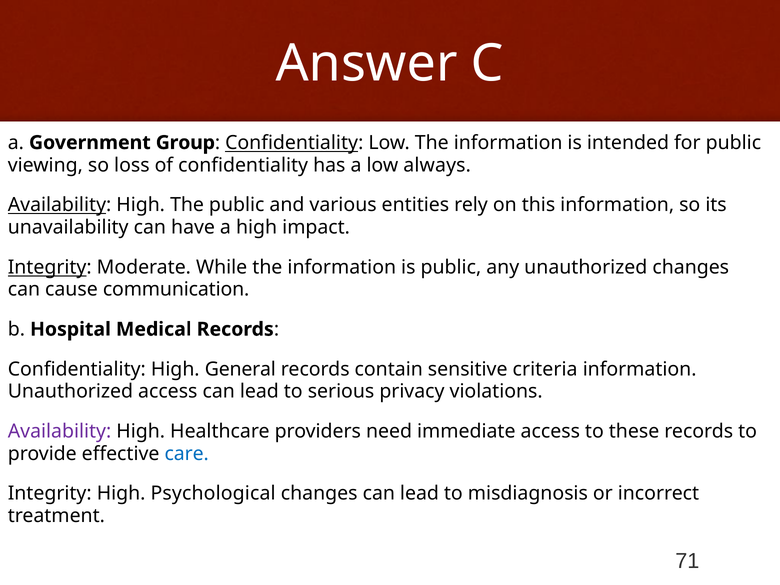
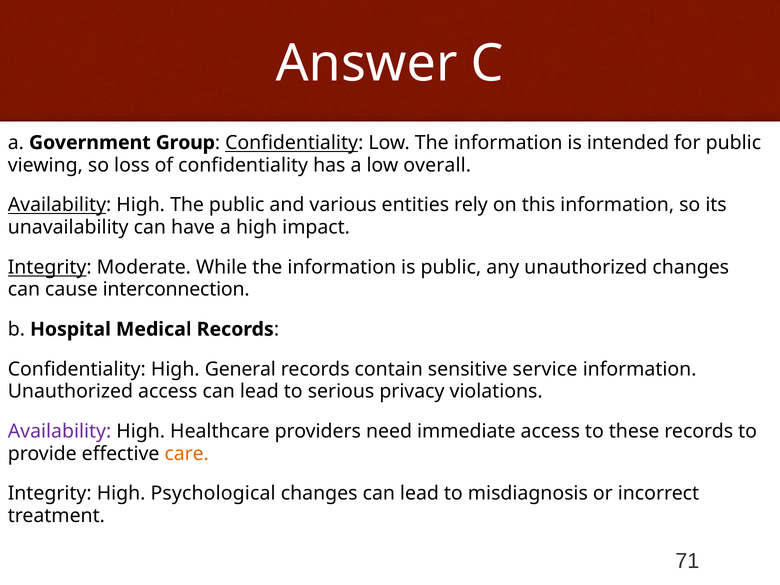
always: always -> overall
communication: communication -> interconnection
criteria: criteria -> service
care colour: blue -> orange
